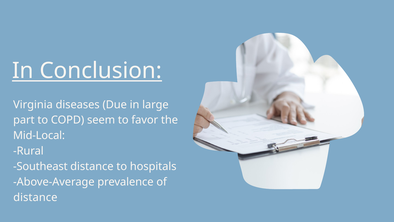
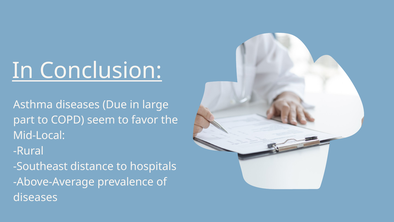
Virginia: Virginia -> Asthma
distance at (35, 197): distance -> diseases
